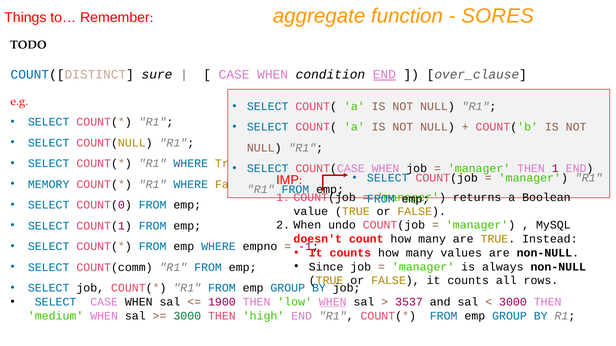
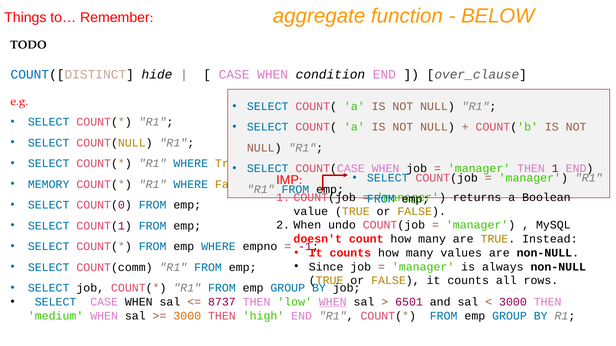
SORES: SORES -> BELOW
sure: sure -> hide
END at (384, 75) underline: present -> none
1900: 1900 -> 8737
3537: 3537 -> 6501
3000 at (187, 316) colour: green -> orange
